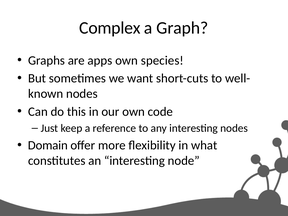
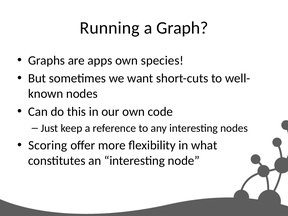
Complex: Complex -> Running
Domain: Domain -> Scoring
